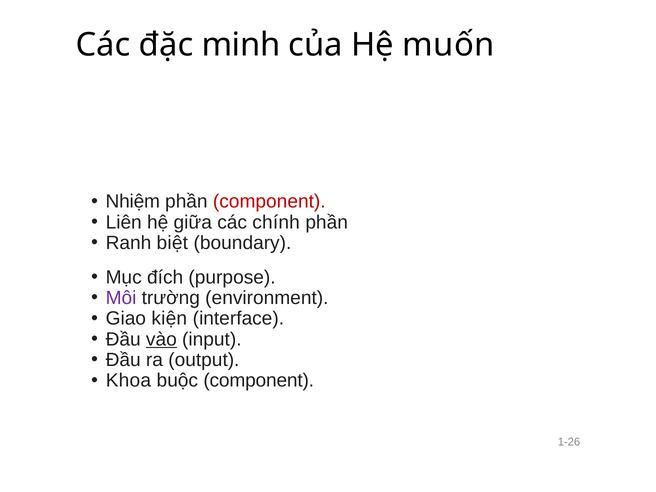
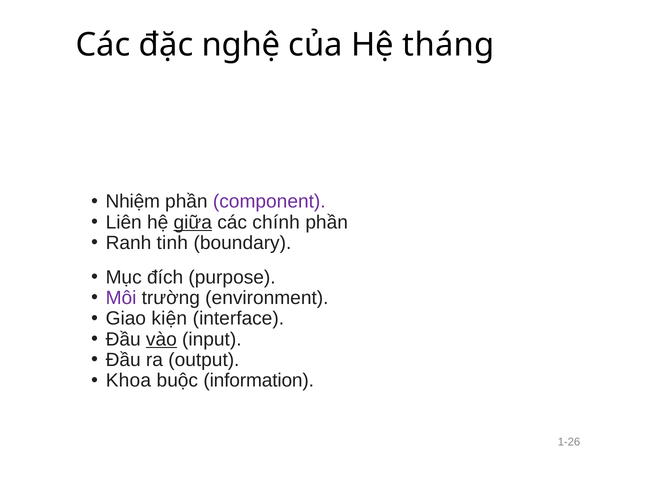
minh: minh -> nghệ
muốn: muốn -> tháng
component at (269, 202) colour: red -> purple
giữa underline: none -> present
biệt: biệt -> tinh
buộc component: component -> information
